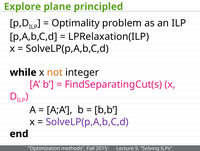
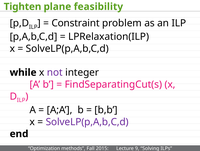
Explore: Explore -> Tighten
principled: principled -> feasibility
Optimality: Optimality -> Constraint
not colour: orange -> purple
